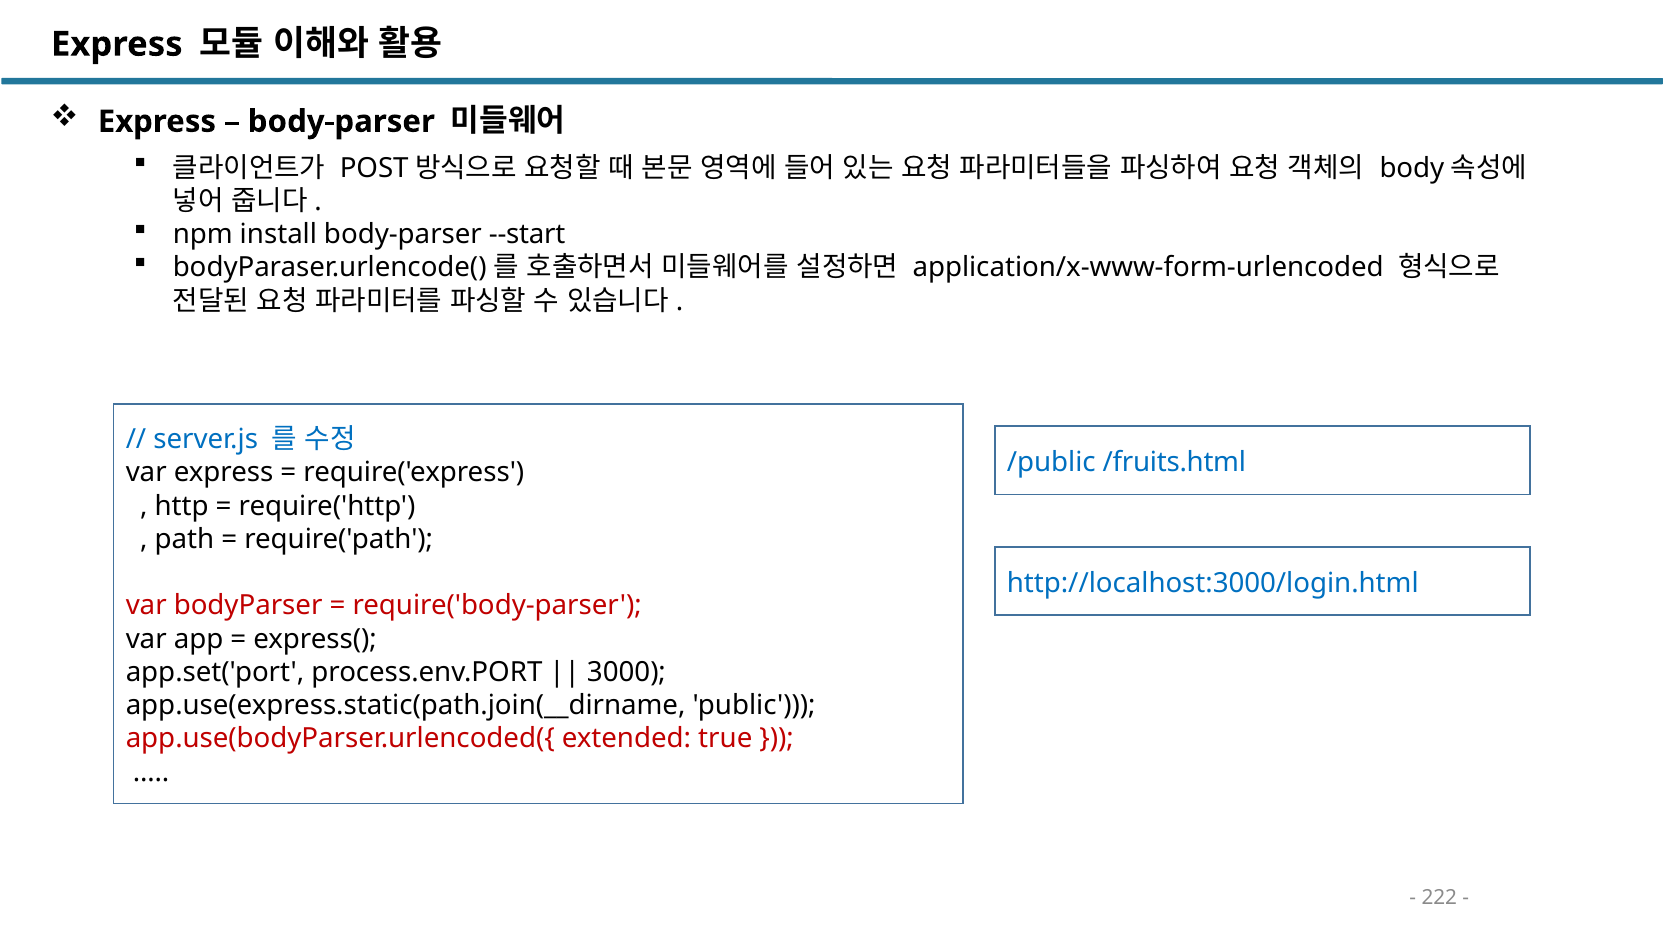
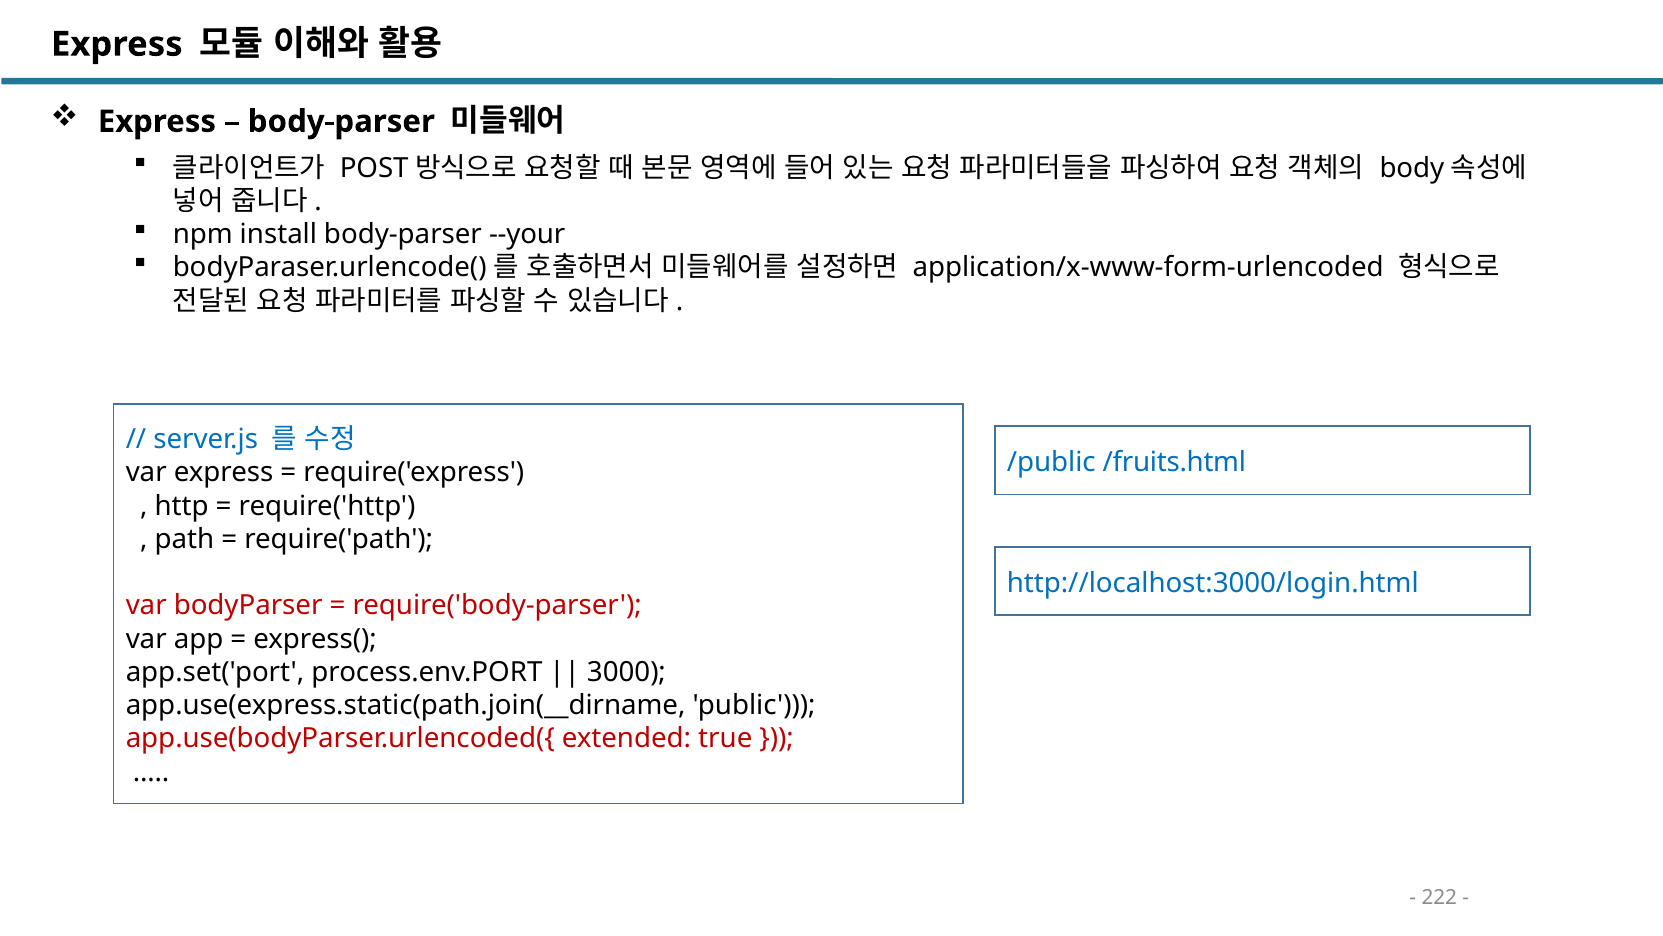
--start: --start -> --your
